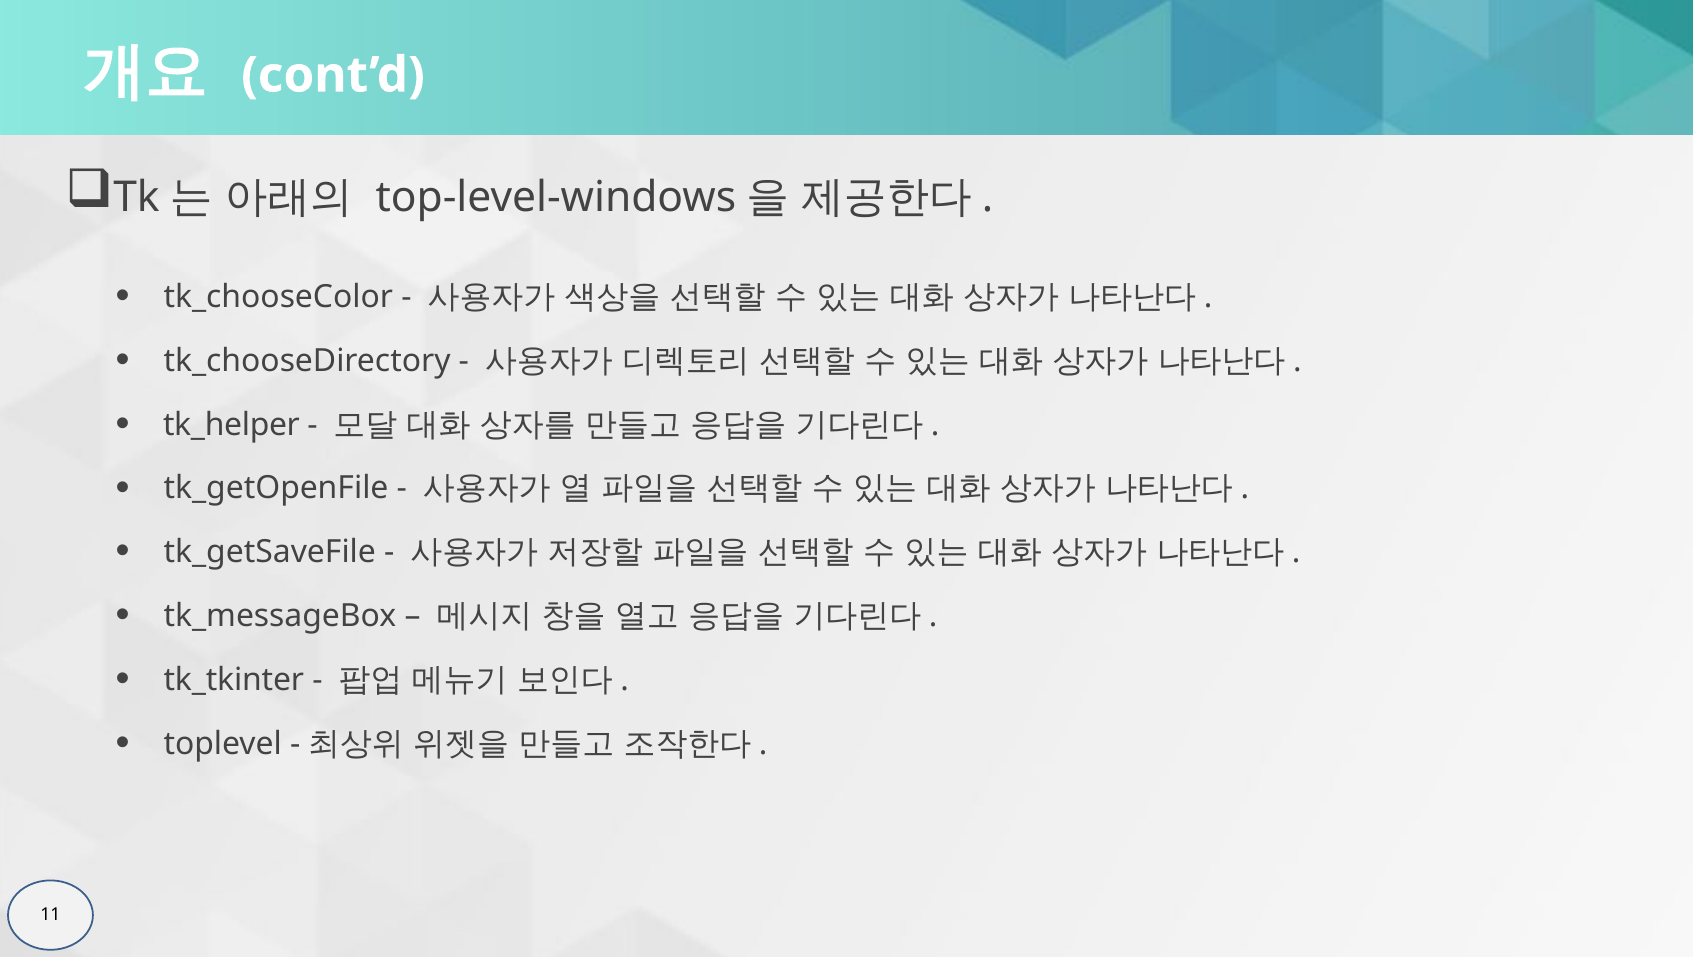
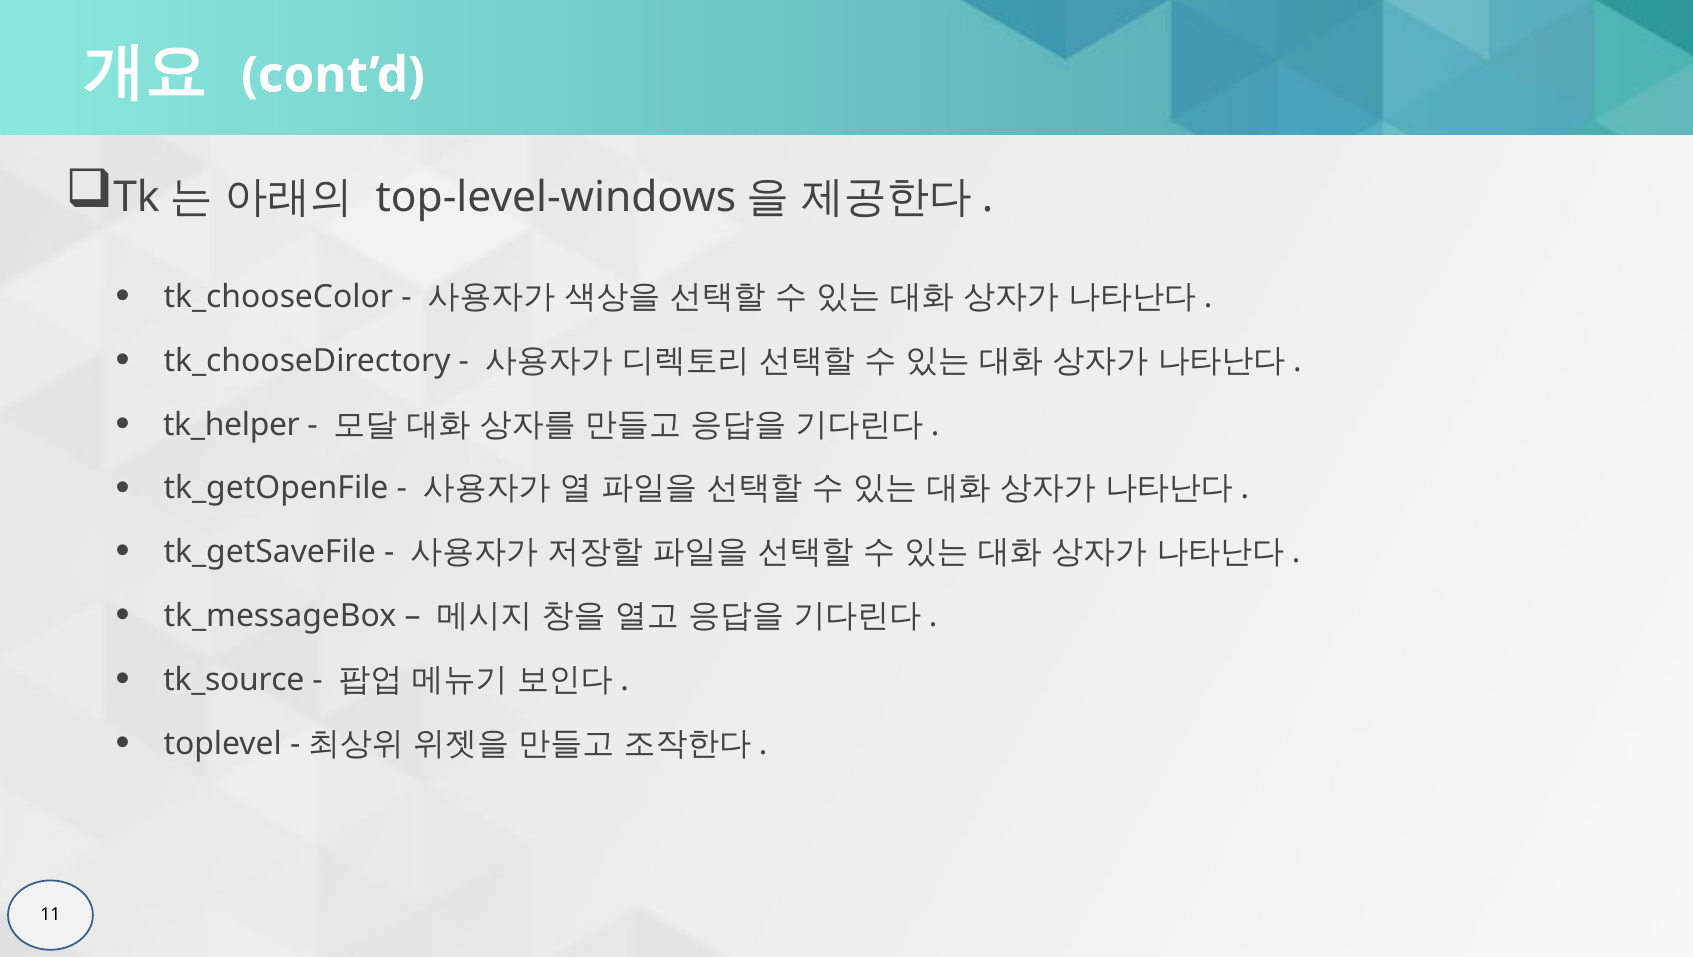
tk_tkinter: tk_tkinter -> tk_source
